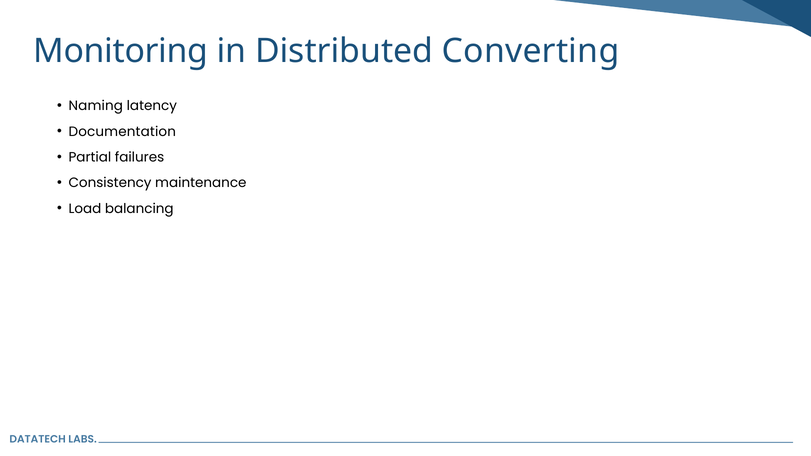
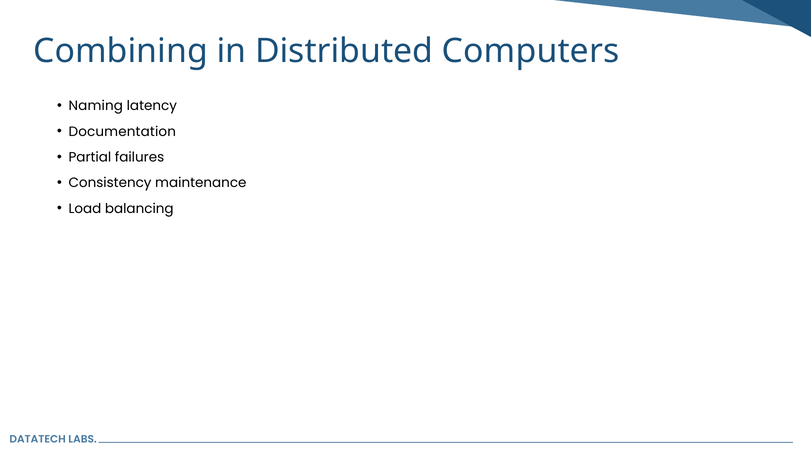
Monitoring: Monitoring -> Combining
Converting: Converting -> Computers
